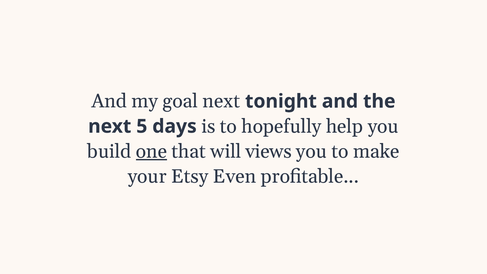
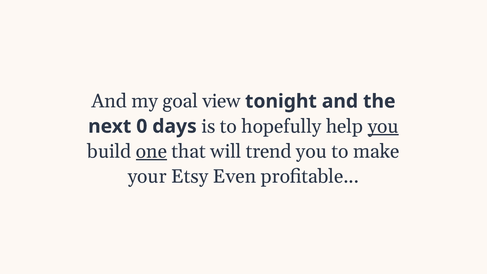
goal next: next -> view
5: 5 -> 0
you at (383, 126) underline: none -> present
views: views -> trend
